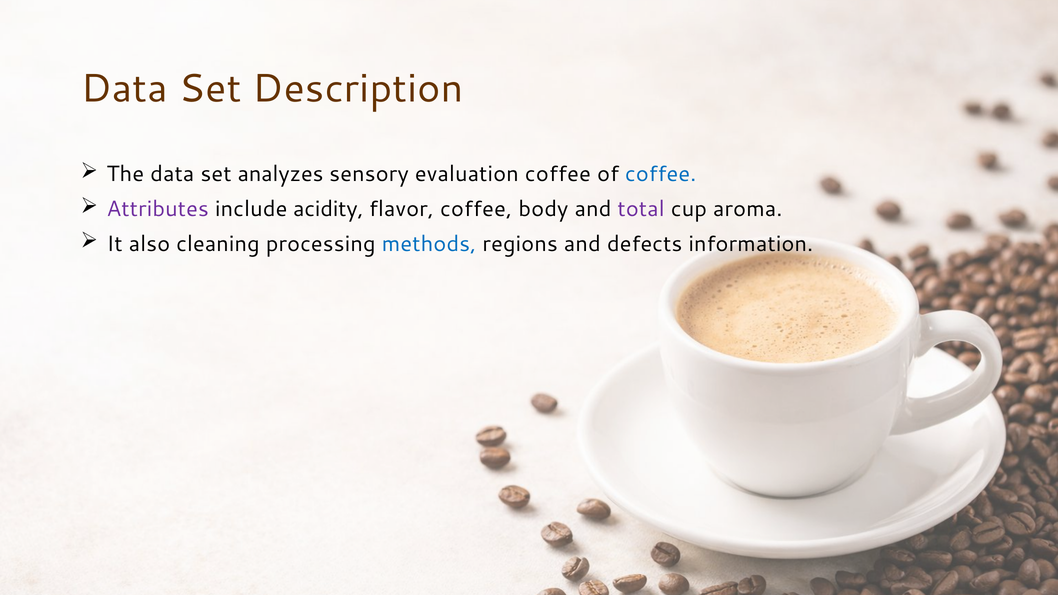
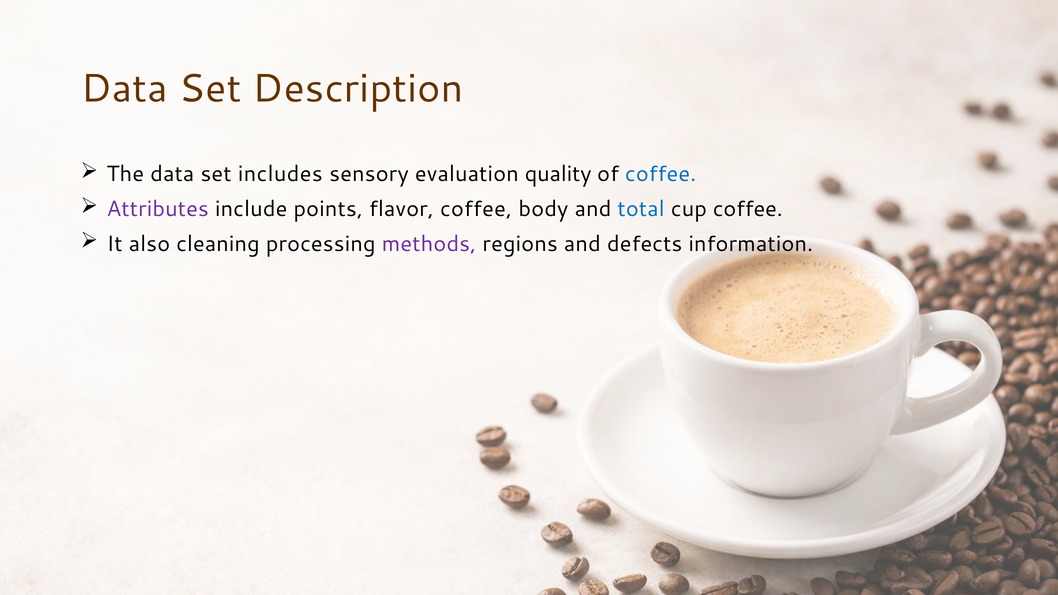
analyzes: analyzes -> includes
evaluation coffee: coffee -> quality
acidity: acidity -> points
total colour: purple -> blue
cup aroma: aroma -> coffee
methods colour: blue -> purple
